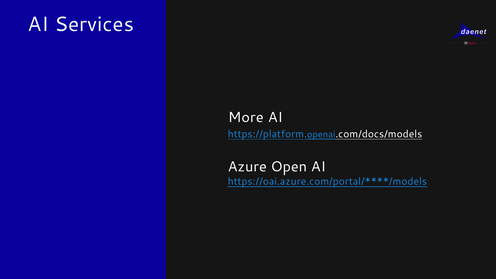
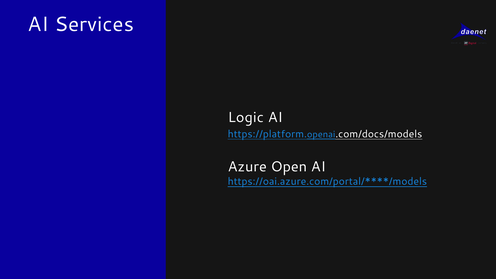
More: More -> Logic
